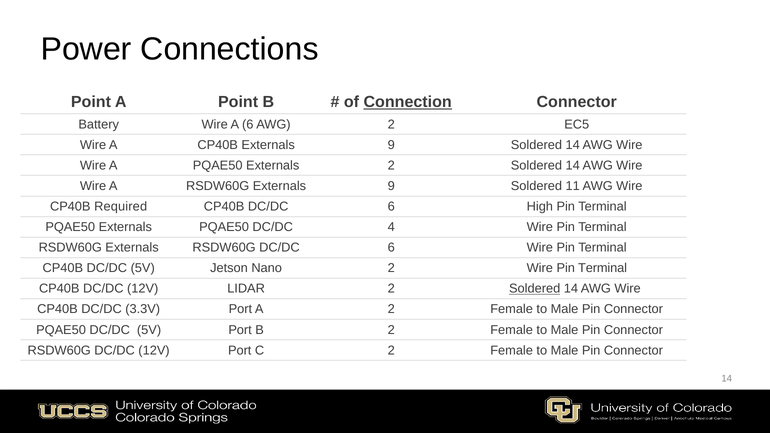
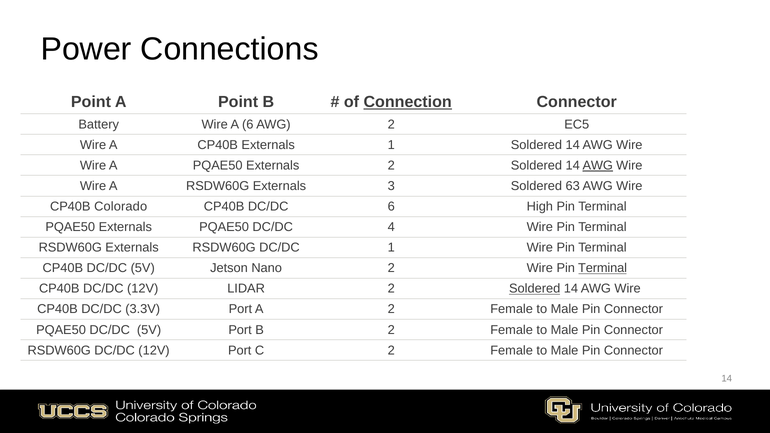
CP40B Externals 9: 9 -> 1
AWG at (598, 165) underline: none -> present
RSDW60G Externals 9: 9 -> 3
11: 11 -> 63
Required: Required -> Colorado
RSDW60G DC/DC 6: 6 -> 1
Terminal at (603, 268) underline: none -> present
